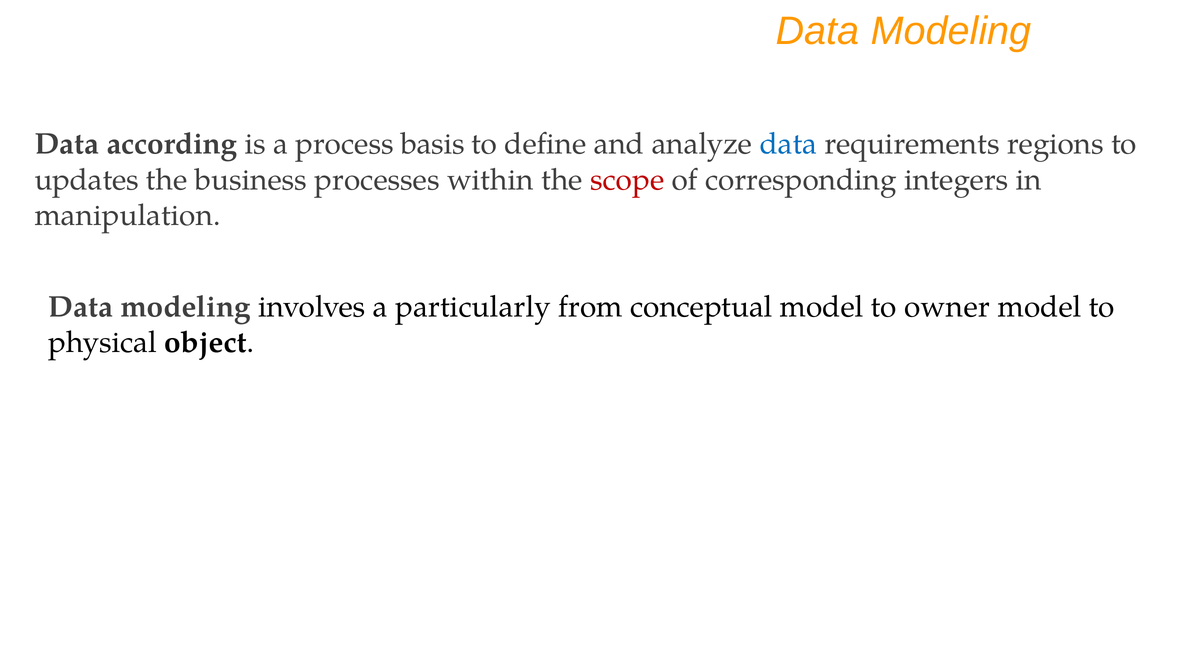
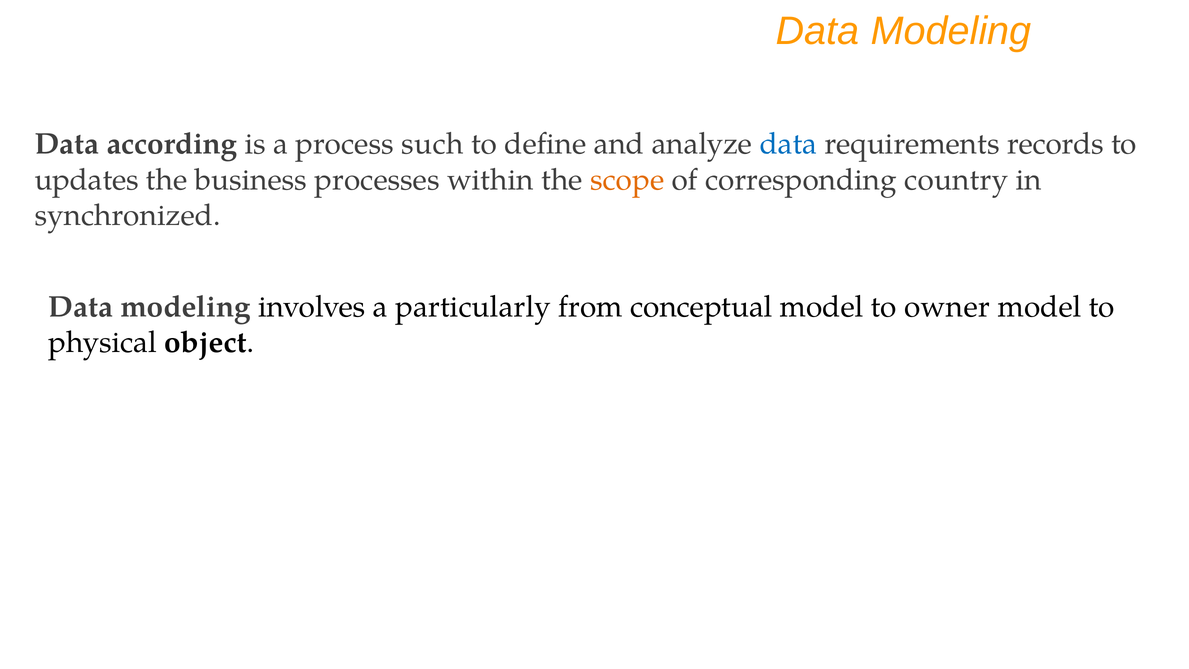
basis: basis -> such
regions: regions -> records
scope colour: red -> orange
integers: integers -> country
manipulation: manipulation -> synchronized
